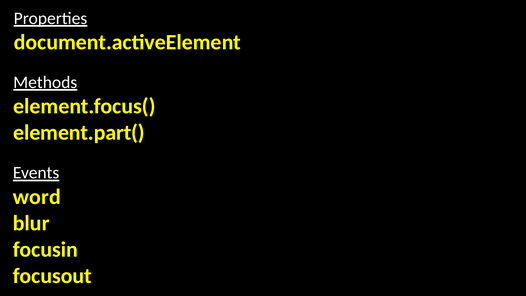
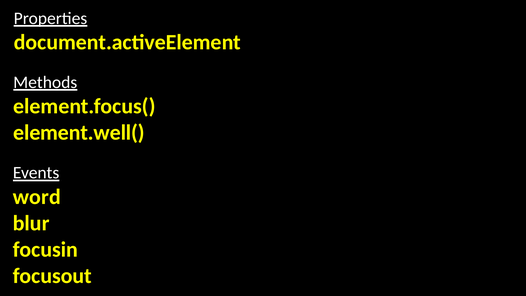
element.part(: element.part( -> element.well(
